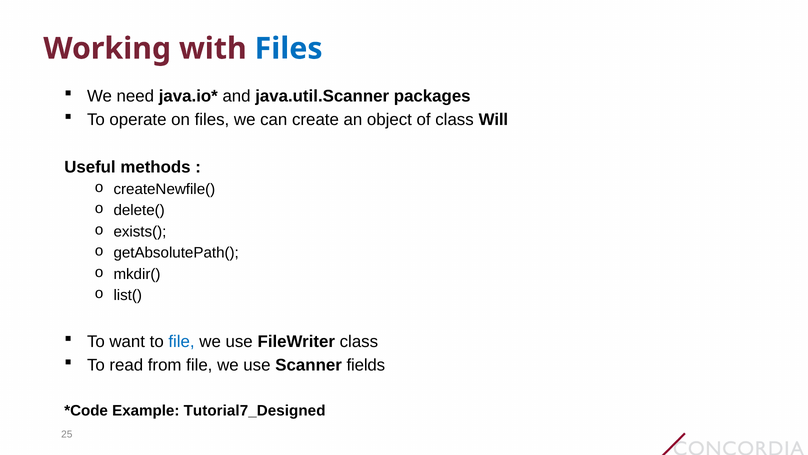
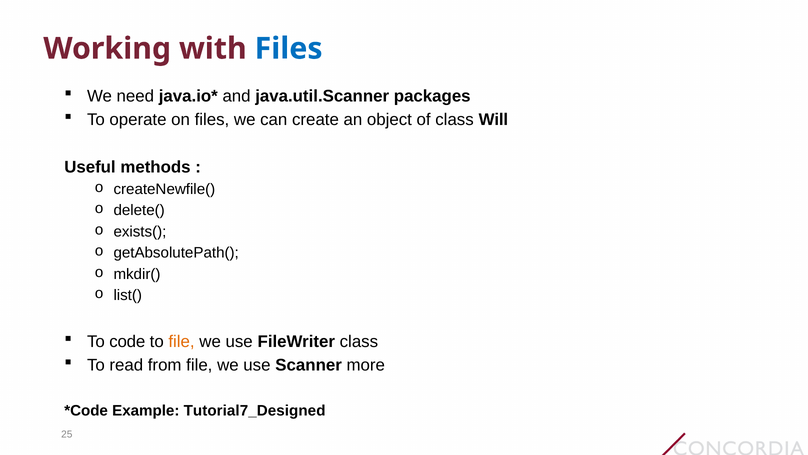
want: want -> code
file at (181, 341) colour: blue -> orange
fields: fields -> more
